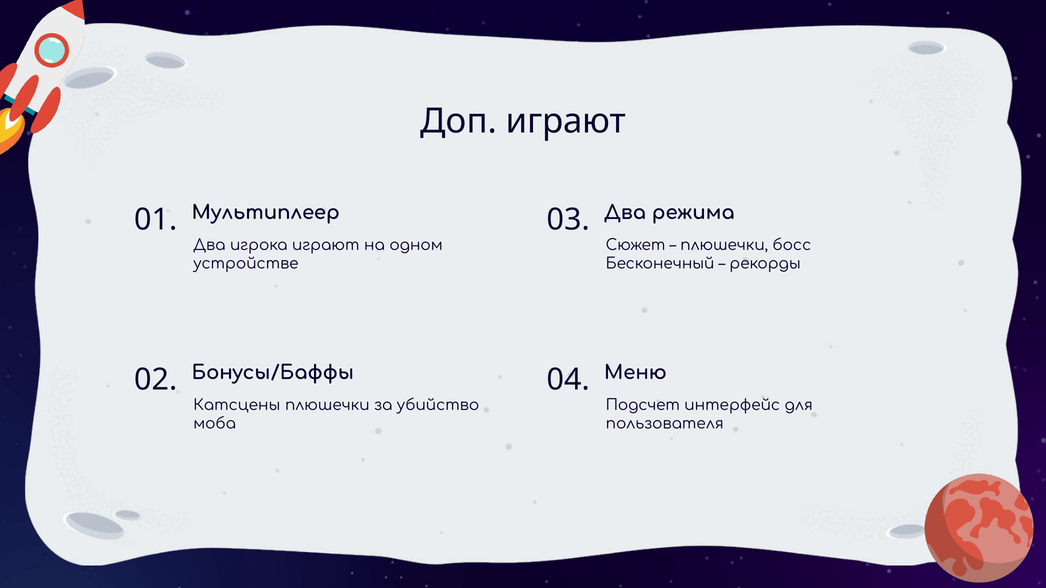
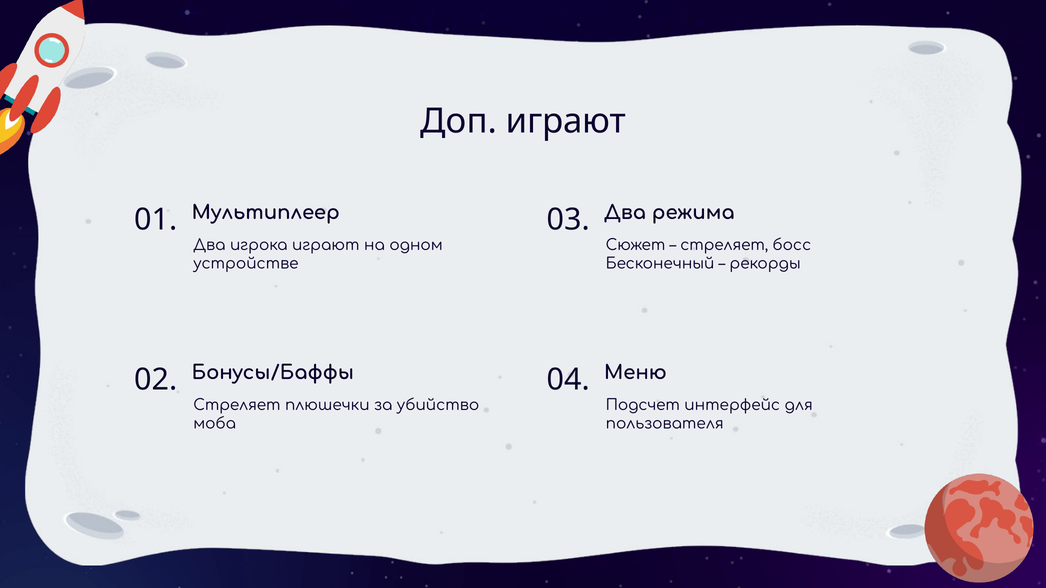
плюшечки at (724, 245): плюшечки -> стреляет
Катсцены at (237, 405): Катсцены -> Стреляет
